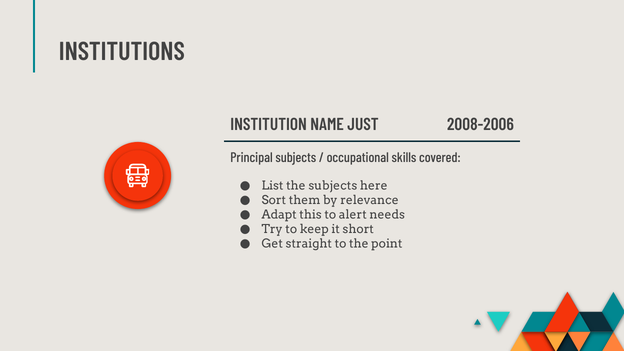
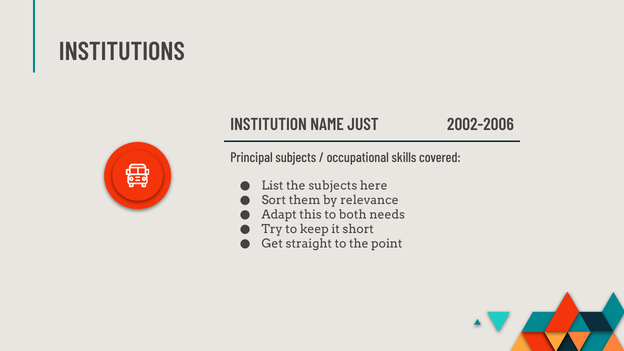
2008-2006: 2008-2006 -> 2002-2006
alert: alert -> both
